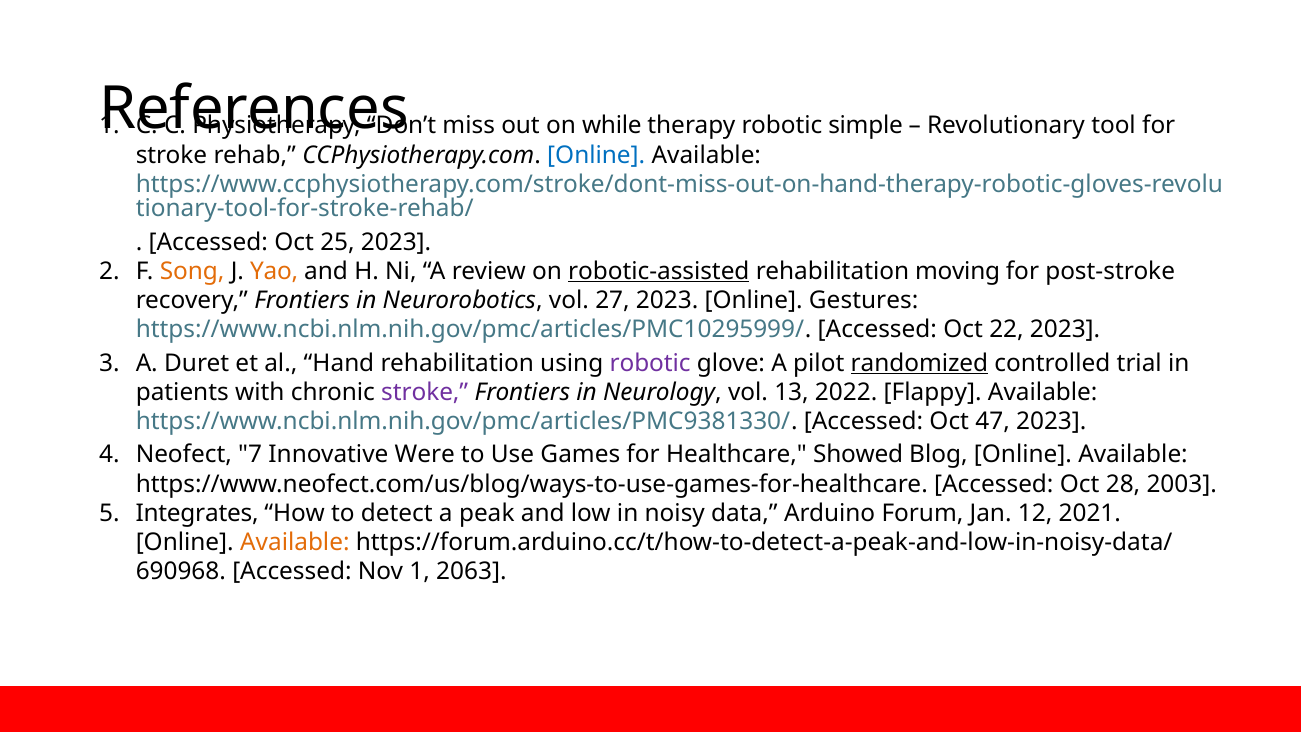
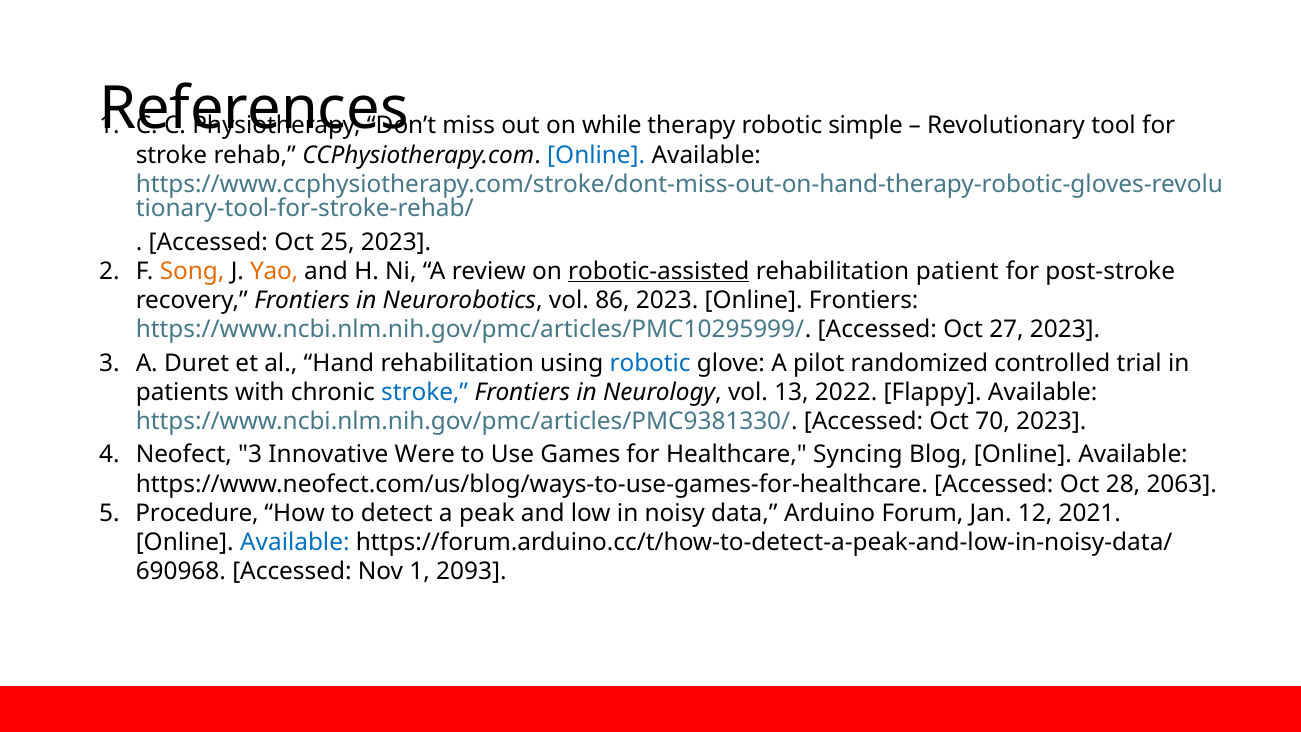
moving: moving -> patient
27: 27 -> 86
Online Gestures: Gestures -> Frontiers
22: 22 -> 27
robotic at (650, 363) colour: purple -> blue
randomized underline: present -> none
stroke at (425, 392) colour: purple -> blue
47: 47 -> 70
Neofect 7: 7 -> 3
Showed: Showed -> Syncing
2003: 2003 -> 2063
Integrates: Integrates -> Procedure
Available at (295, 542) colour: orange -> blue
2063: 2063 -> 2093
